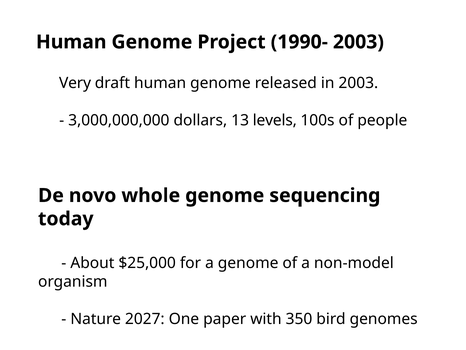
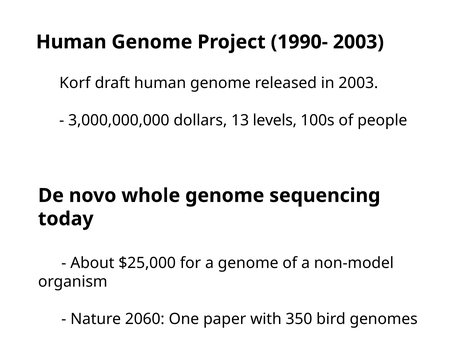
Very: Very -> Korf
2027: 2027 -> 2060
